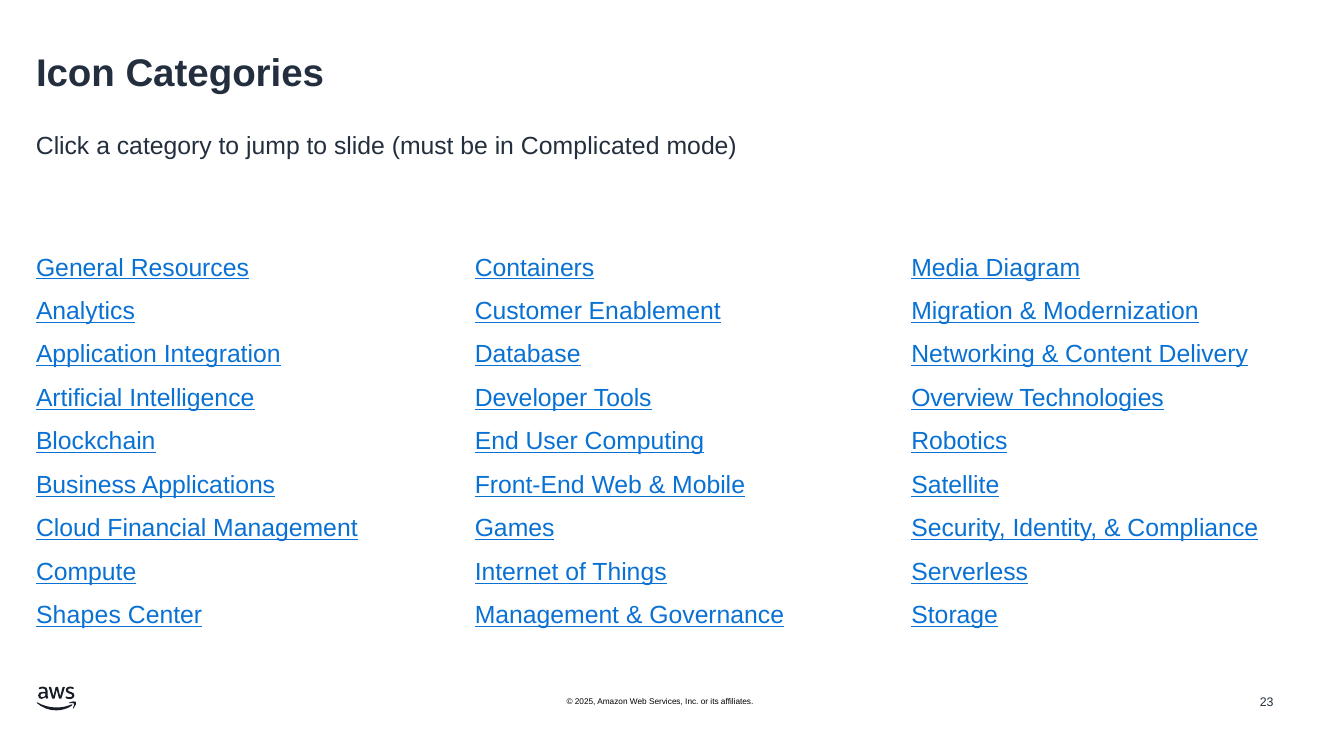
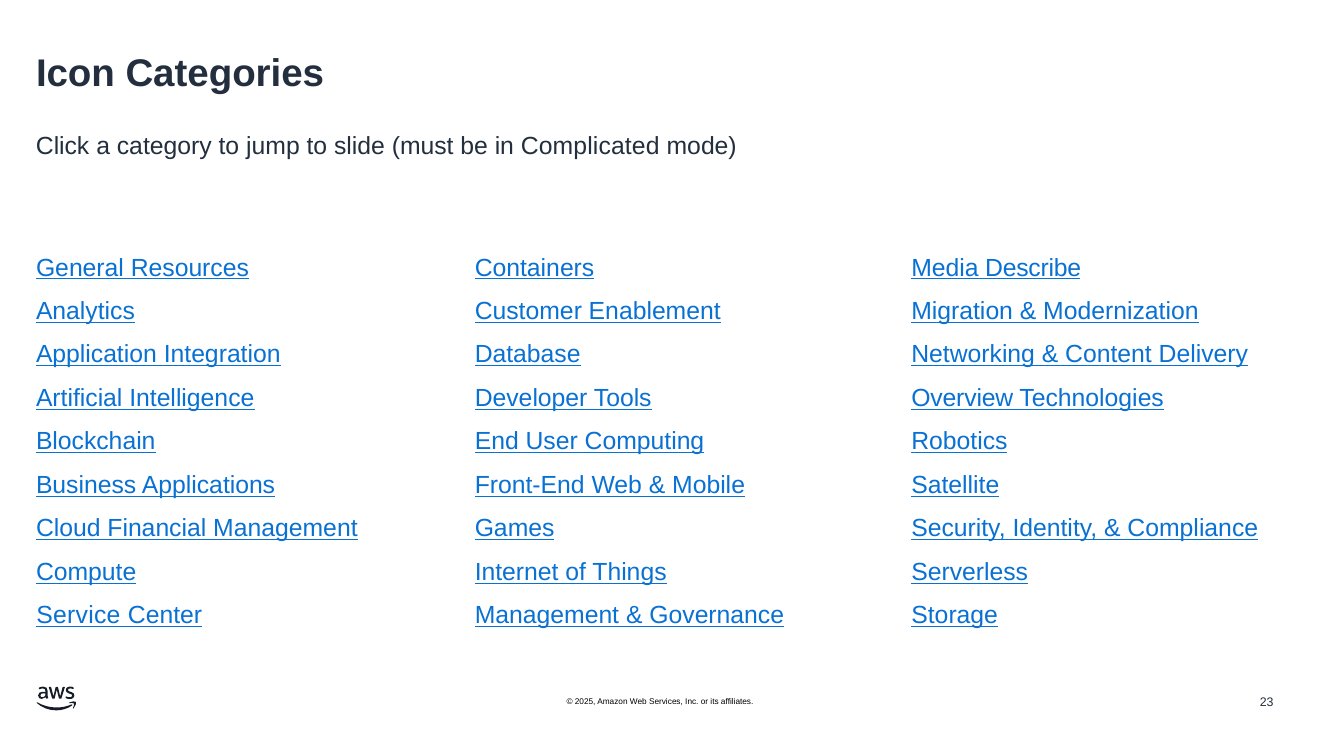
Diagram: Diagram -> Describe
Shapes: Shapes -> Service
